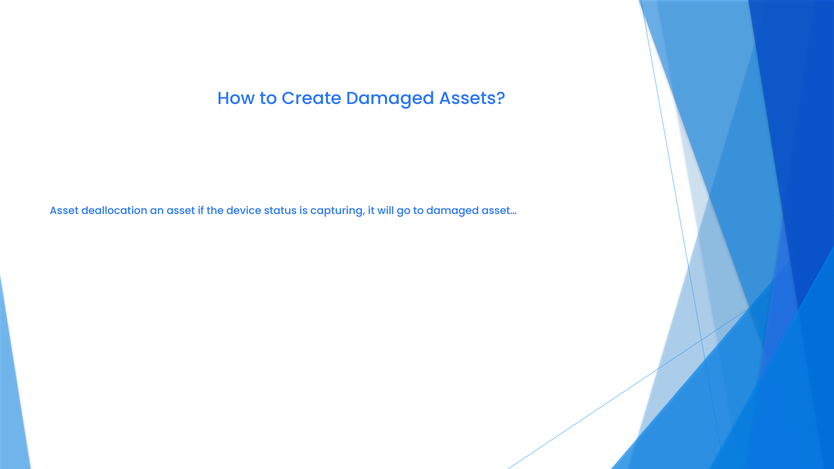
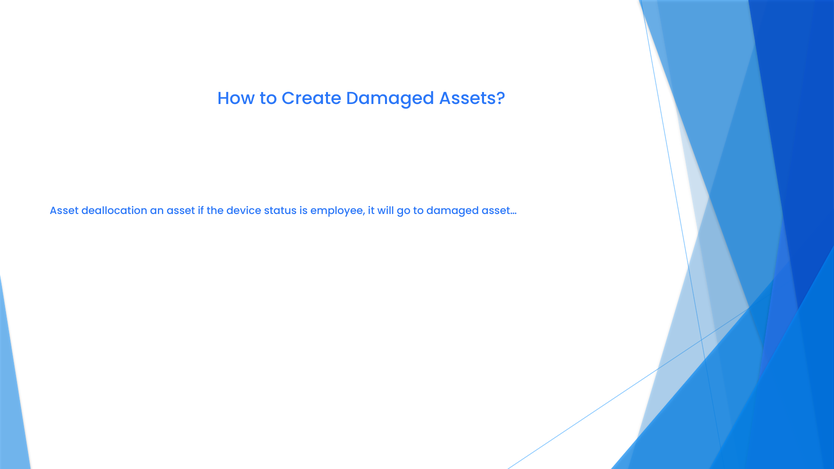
capturing: capturing -> employee
